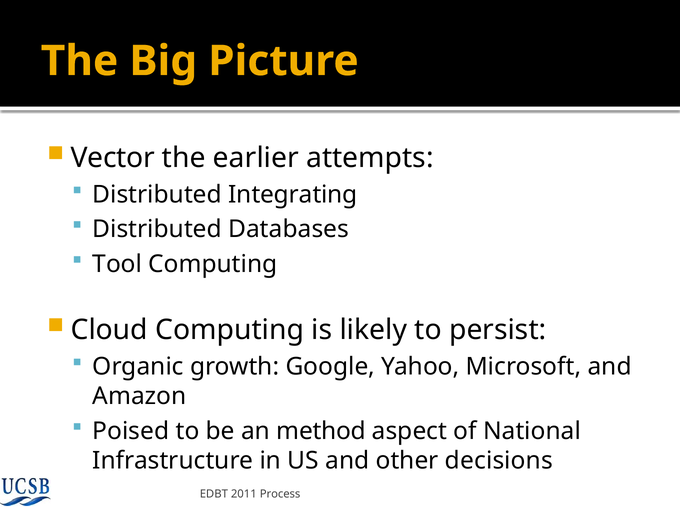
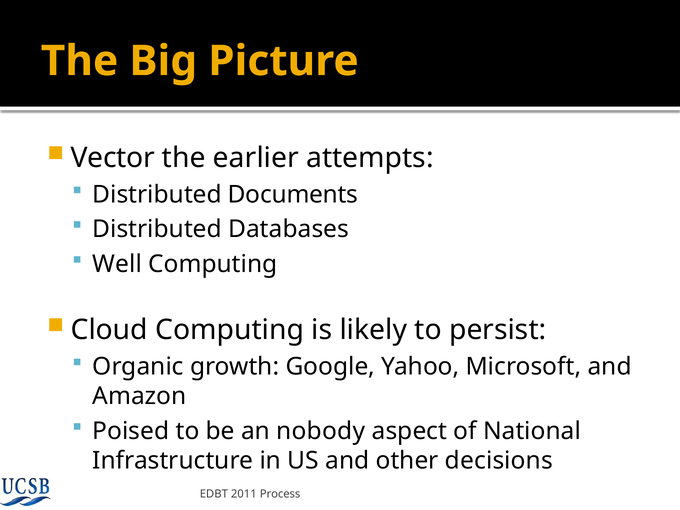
Integrating: Integrating -> Documents
Tool: Tool -> Well
method: method -> nobody
